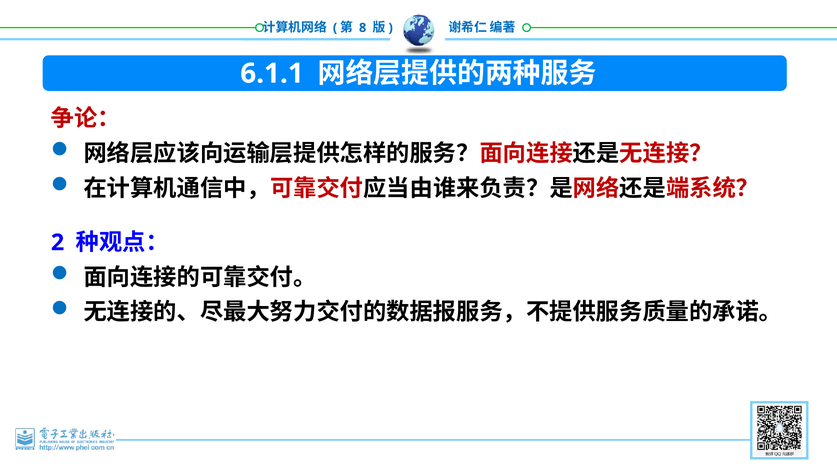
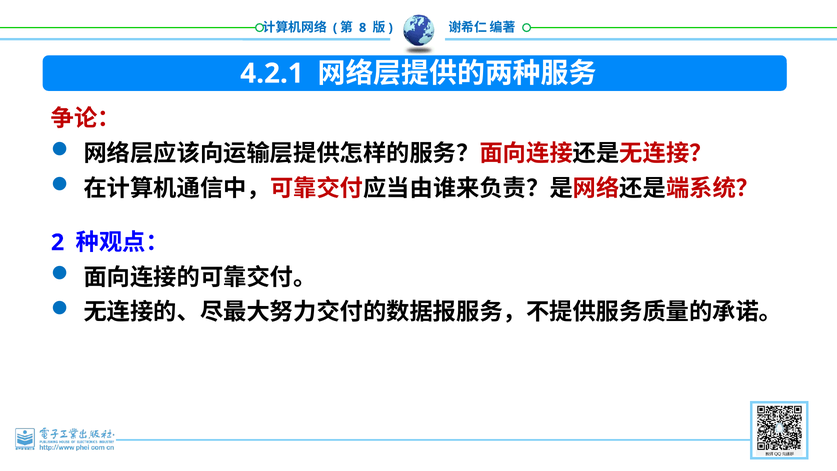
6.1.1: 6.1.1 -> 4.2.1
